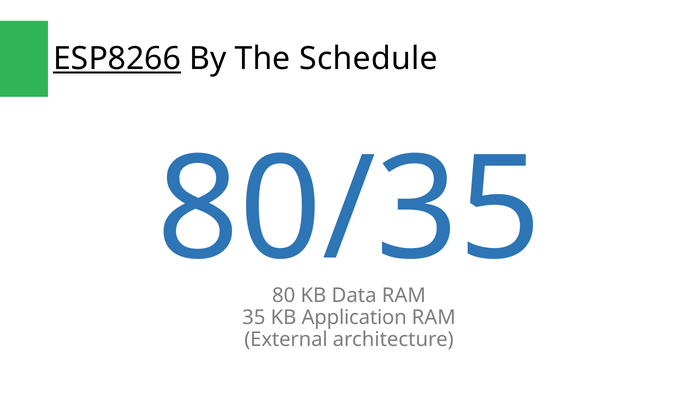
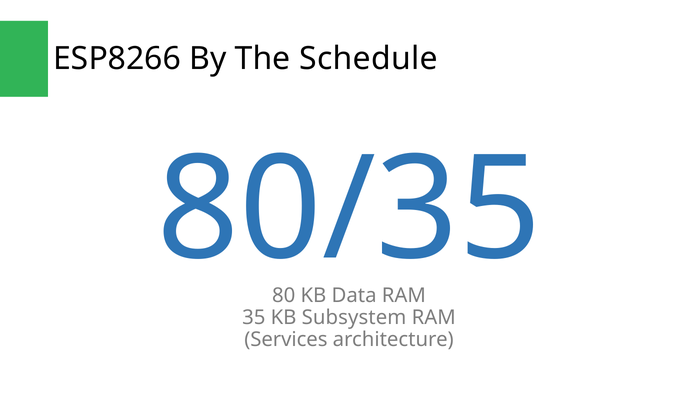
ESP8266 underline: present -> none
Application: Application -> Subsystem
External: External -> Services
